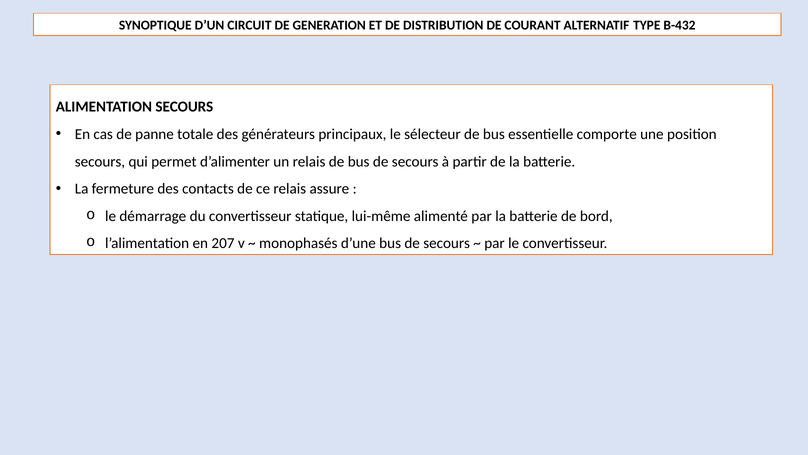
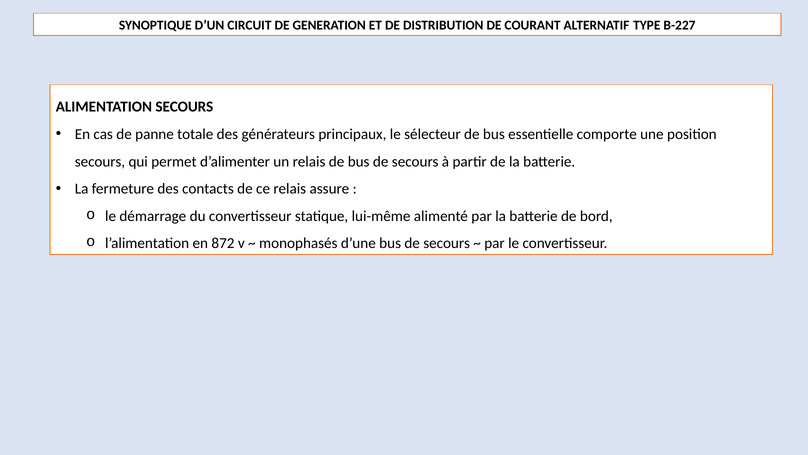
B-432: B-432 -> B-227
207: 207 -> 872
